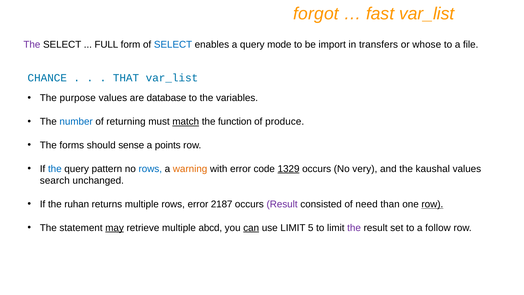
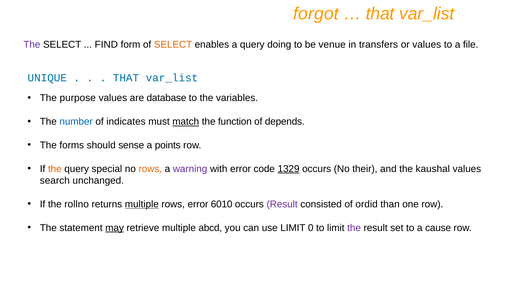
fast at (380, 14): fast -> that
FULL: FULL -> FIND
SELECT at (173, 45) colour: blue -> orange
mode: mode -> doing
import: import -> venue
or whose: whose -> values
CHANCE: CHANCE -> UNIQUE
returning: returning -> indicates
produce: produce -> depends
the at (55, 169) colour: blue -> orange
pattern: pattern -> special
rows at (150, 169) colour: blue -> orange
warning colour: orange -> purple
very: very -> their
ruhan: ruhan -> rollno
multiple at (142, 204) underline: none -> present
2187: 2187 -> 6010
need: need -> ordid
row at (432, 204) underline: present -> none
can underline: present -> none
5: 5 -> 0
follow: follow -> cause
